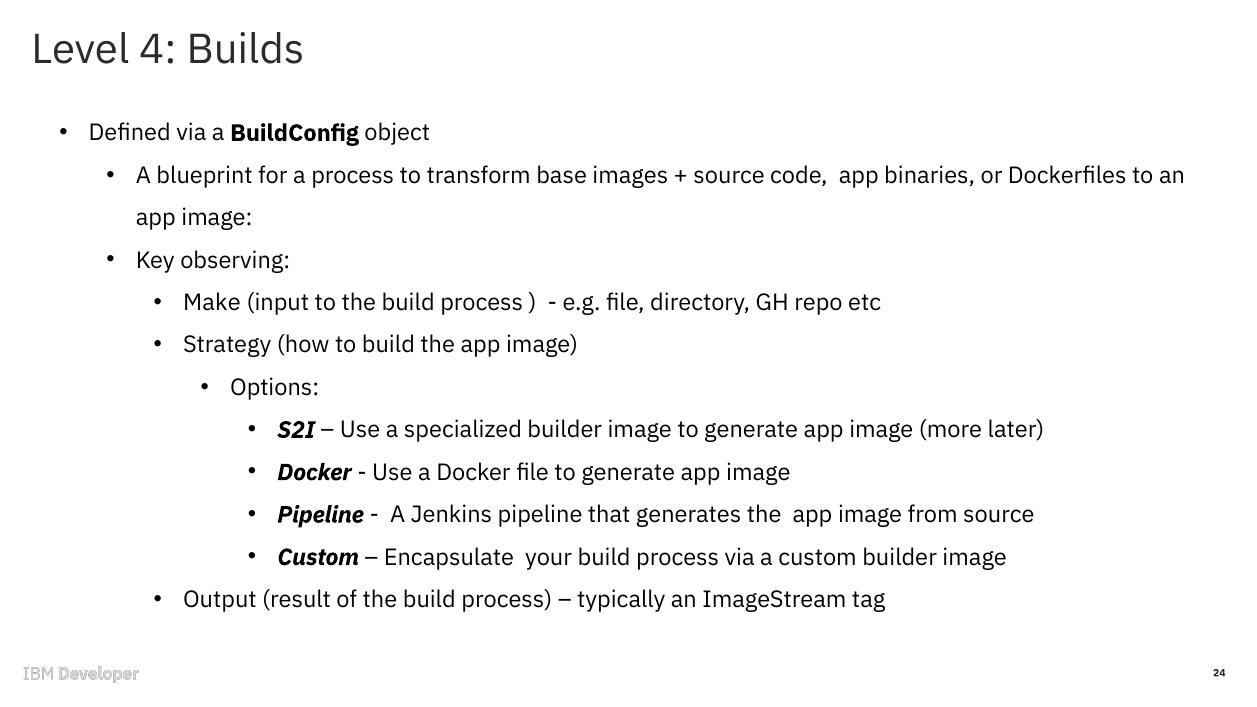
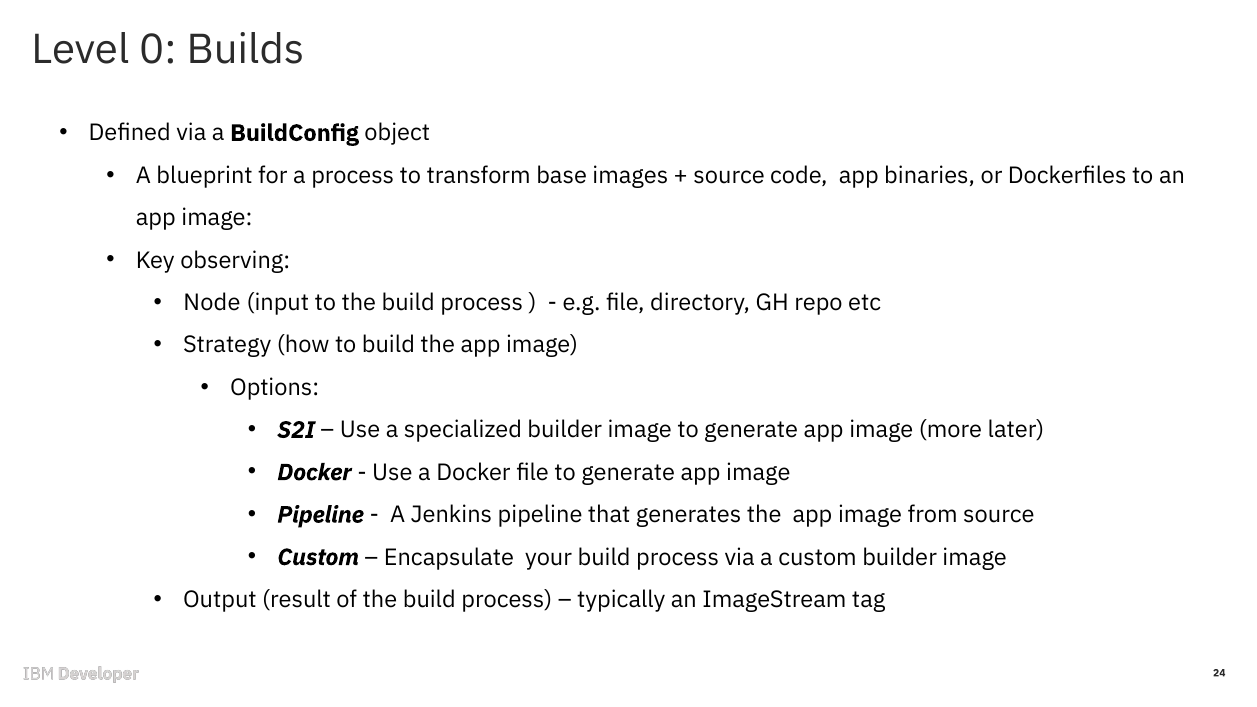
4: 4 -> 0
Make: Make -> Node
